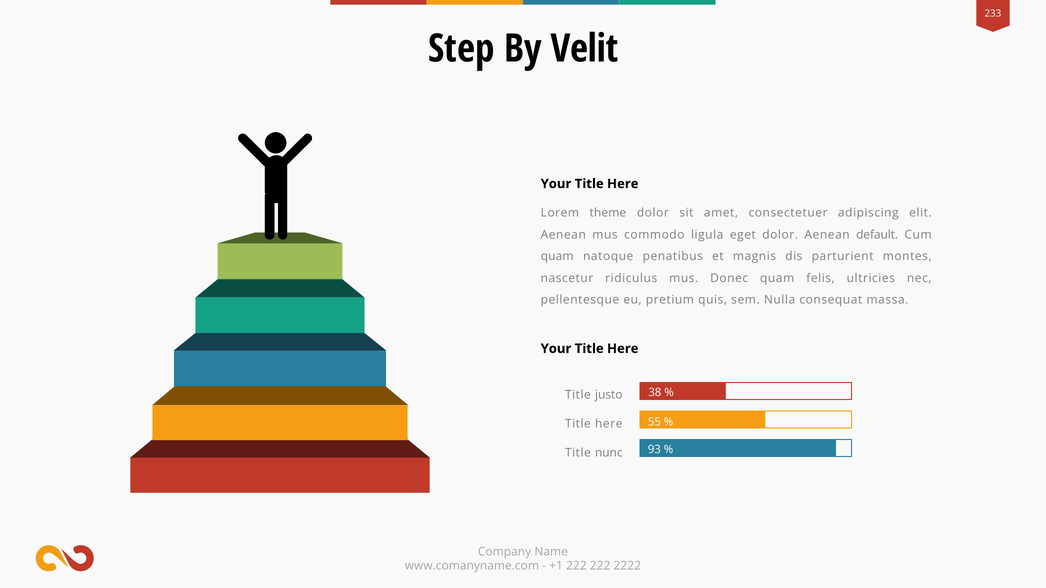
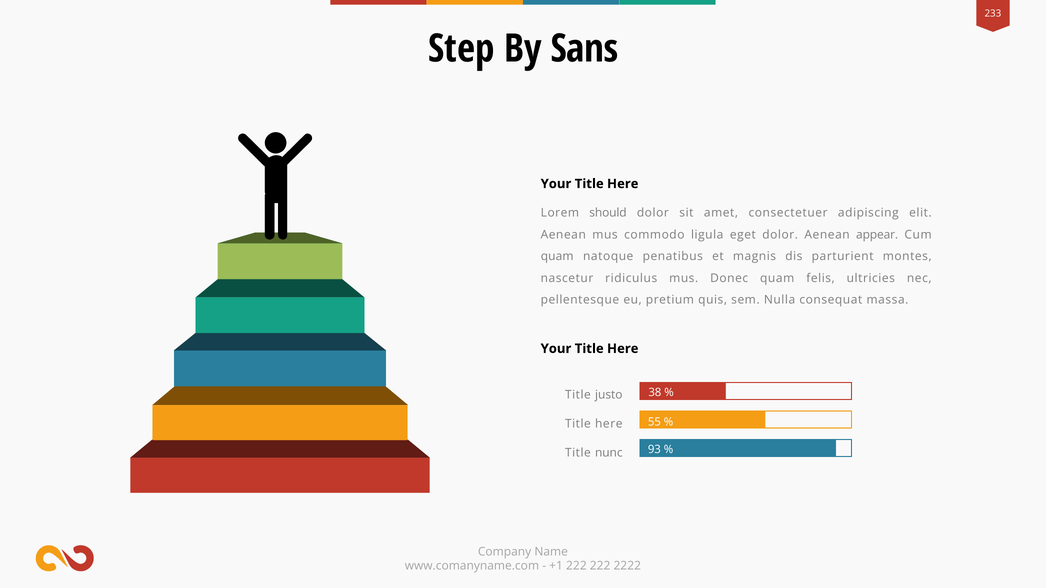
Velit: Velit -> Sans
theme: theme -> should
default: default -> appear
